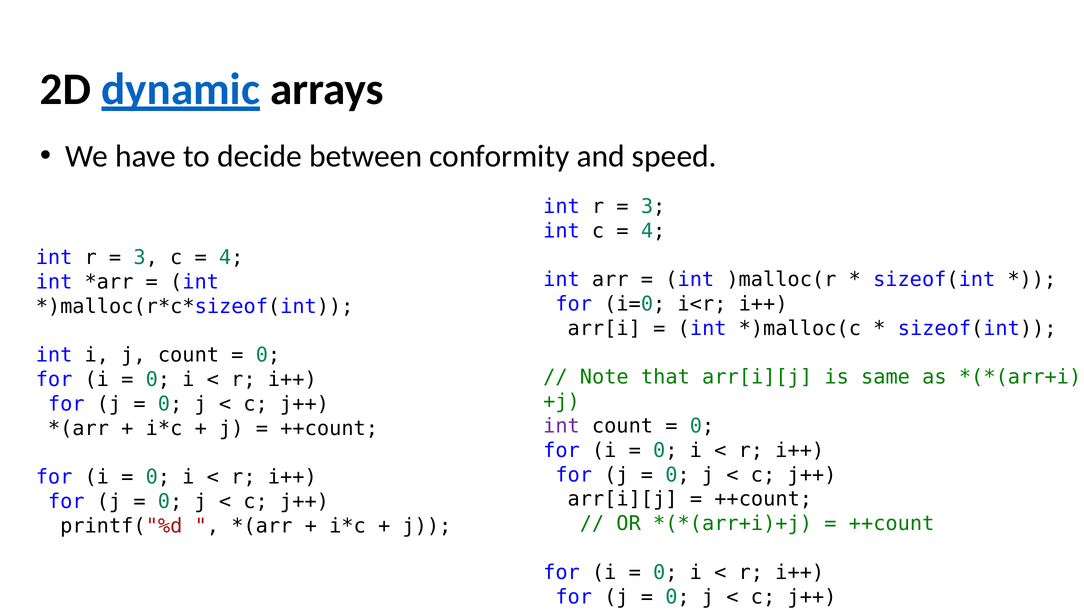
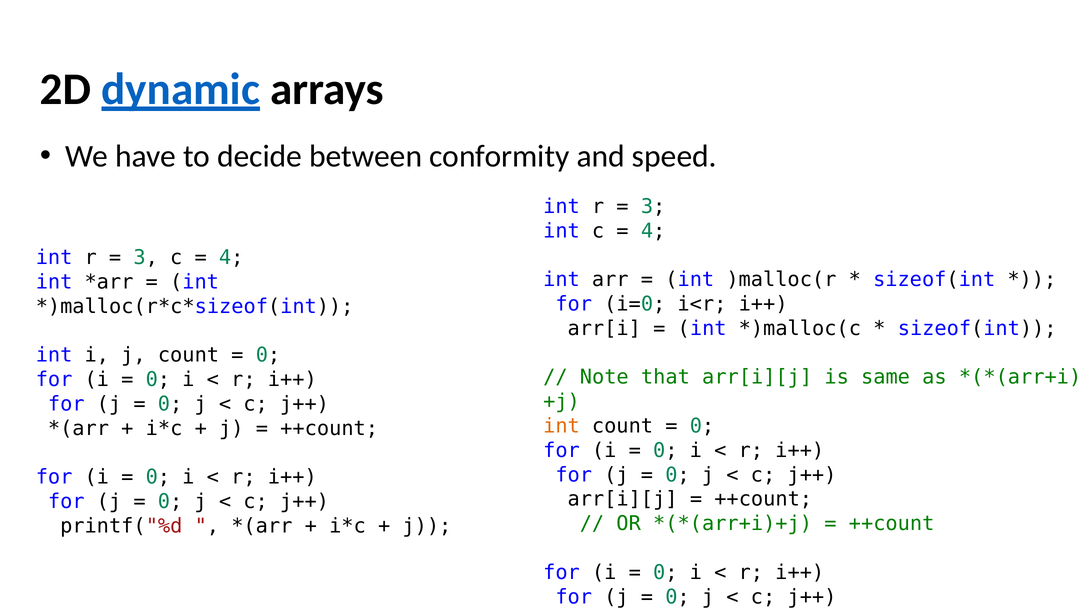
int at (562, 426) colour: purple -> orange
